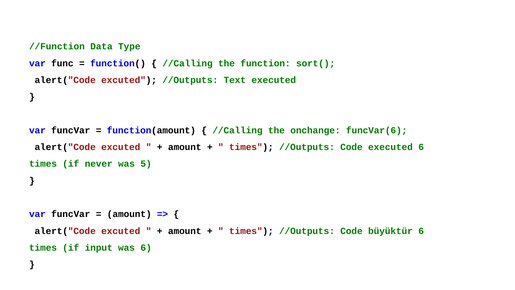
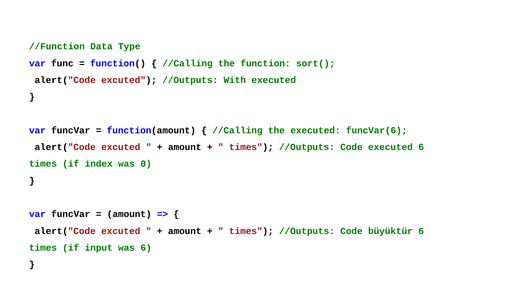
Text: Text -> With
the onchange: onchange -> executed
never: never -> index
5: 5 -> 0
